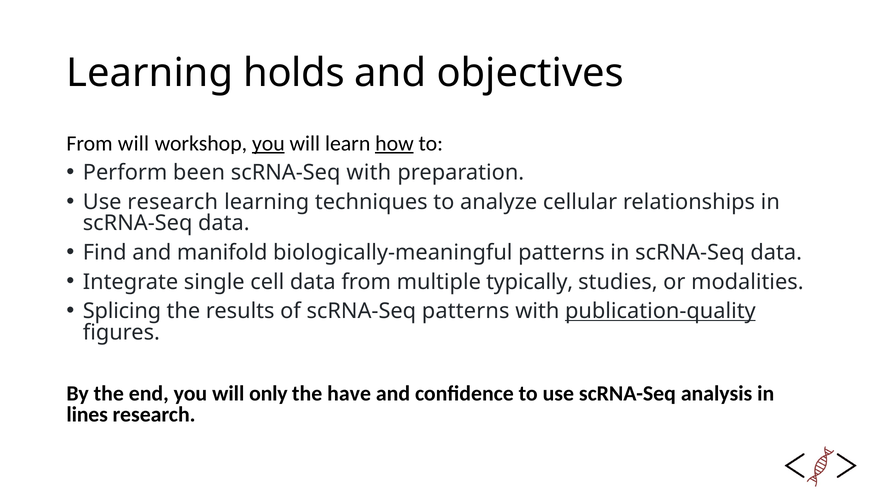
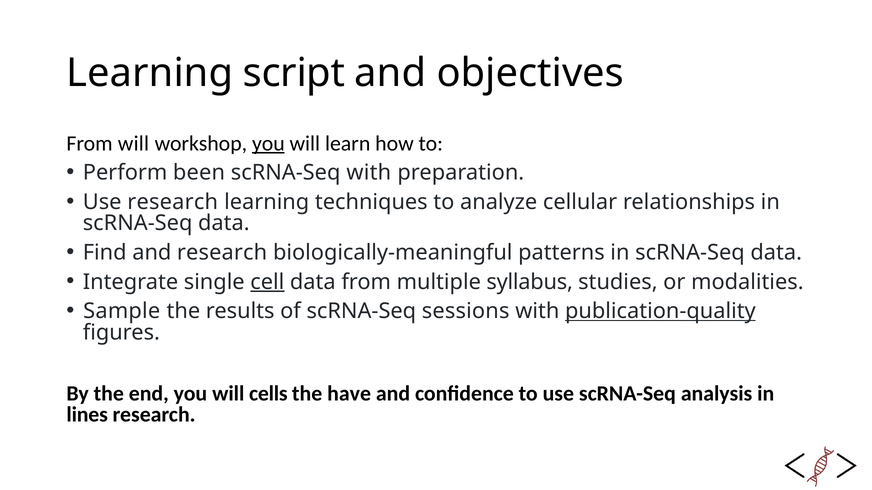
holds: holds -> script
how underline: present -> none
and manifold: manifold -> research
cell underline: none -> present
typically: typically -> syllabus
Splicing: Splicing -> Sample
scRNA-Seq patterns: patterns -> sessions
only: only -> cells
